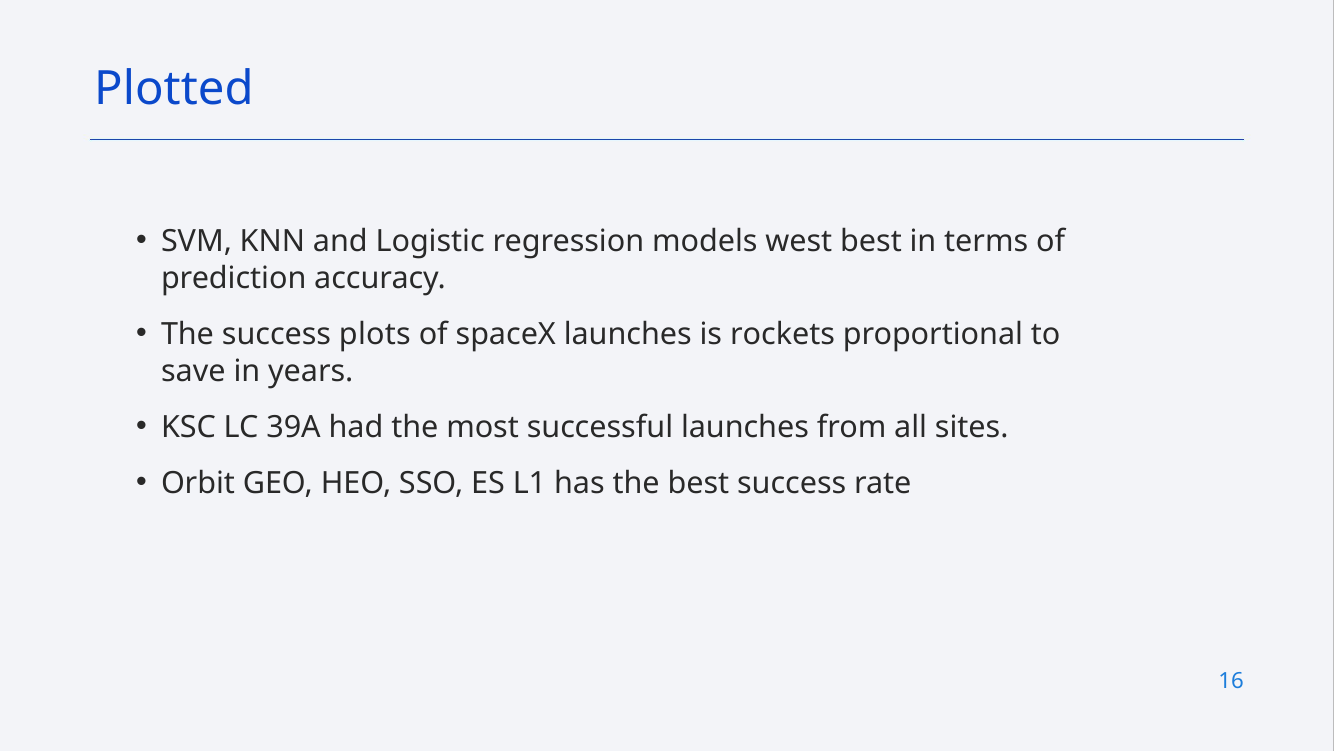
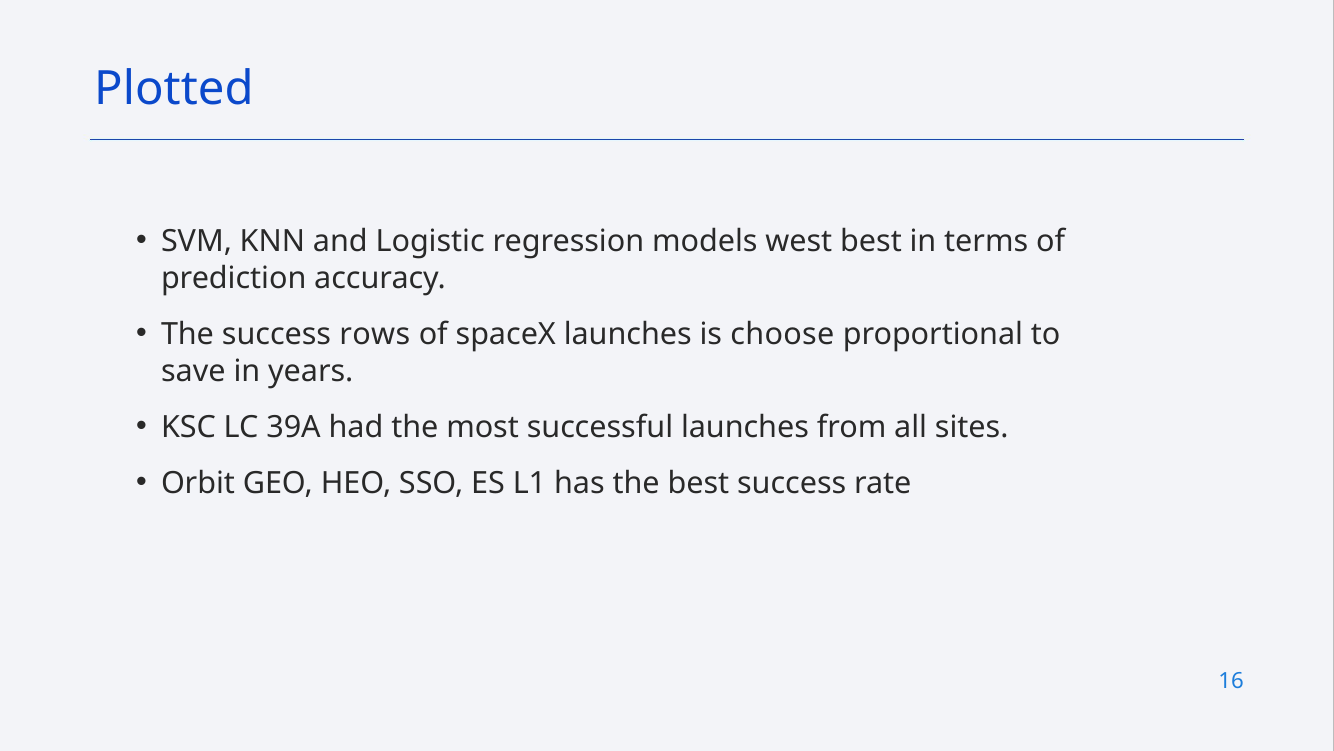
plots: plots -> rows
rockets: rockets -> choose
